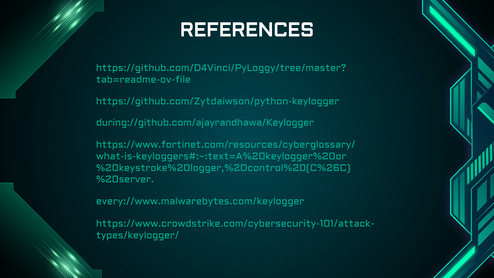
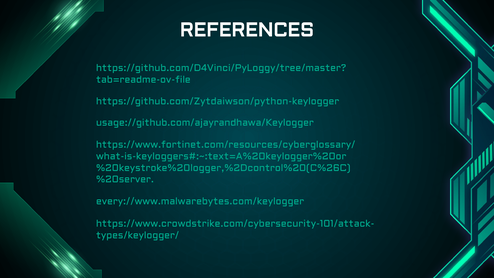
during://github.com/ajayrandhawa/Keylogger: during://github.com/ajayrandhawa/Keylogger -> usage://github.com/ajayrandhawa/Keylogger
